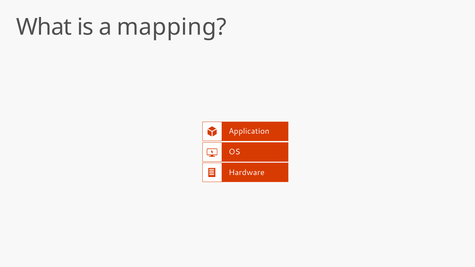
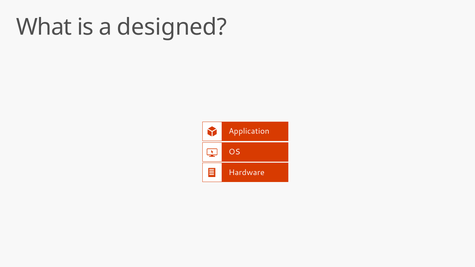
mapping: mapping -> designed
